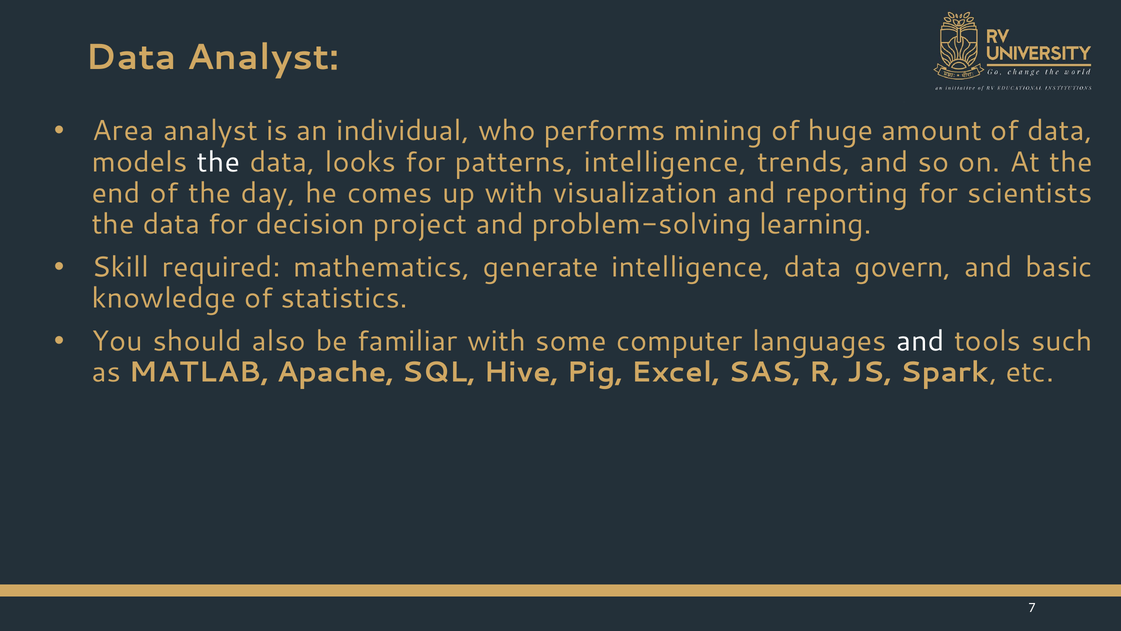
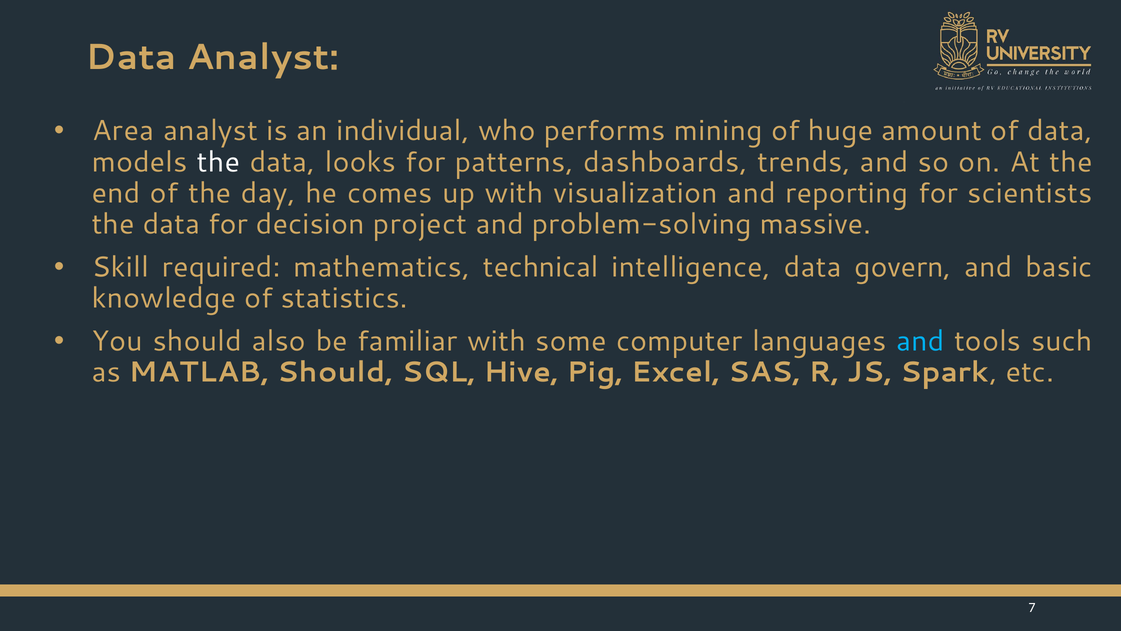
patterns intelligence: intelligence -> dashboards
learning: learning -> massive
generate: generate -> technical
and at (920, 341) colour: white -> light blue
MATLAB Apache: Apache -> Should
